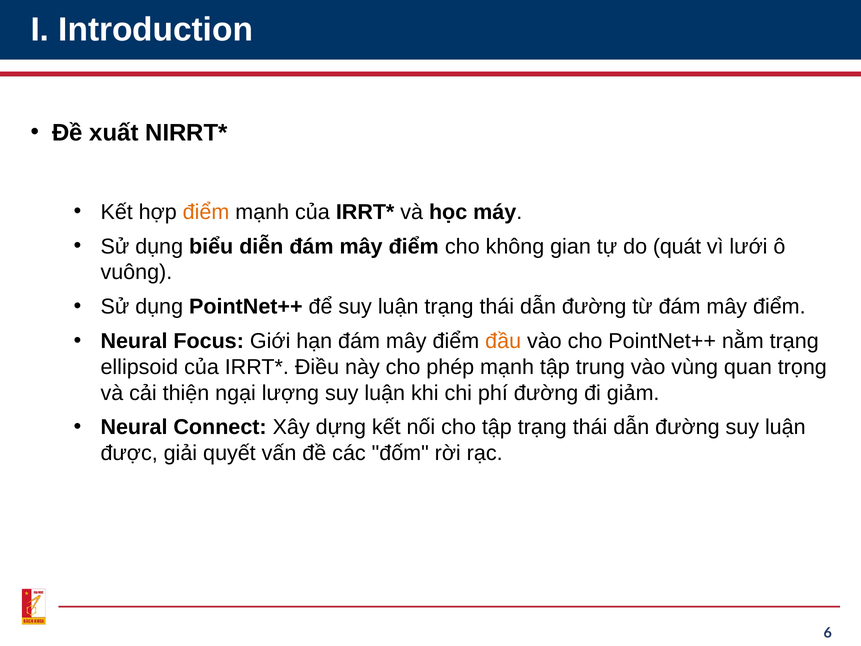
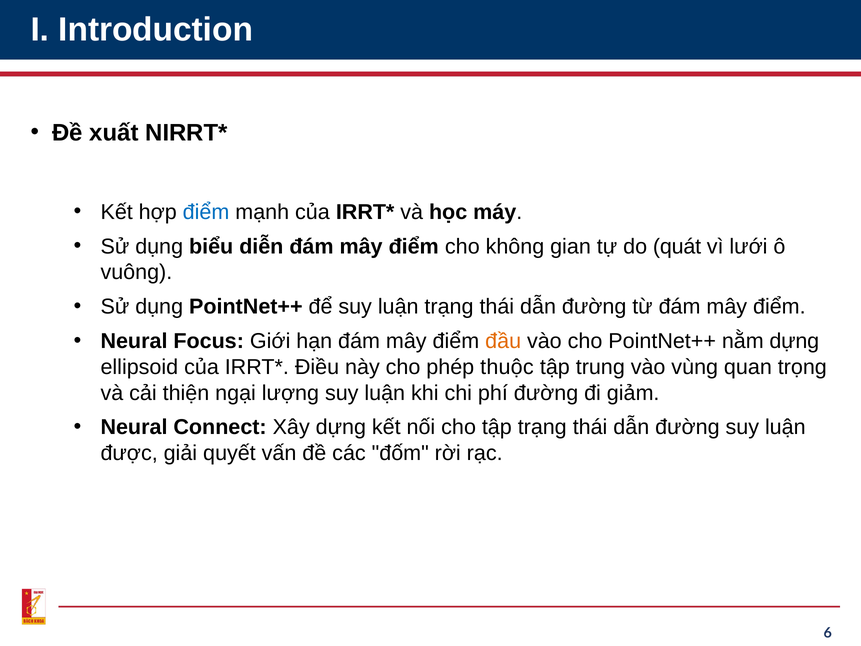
điểm at (206, 212) colour: orange -> blue
nằm trạng: trạng -> dựng
phép mạnh: mạnh -> thuộc
